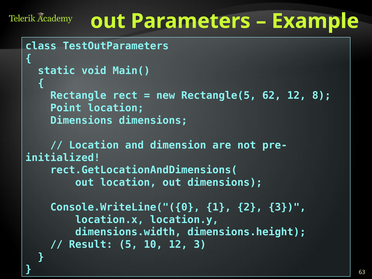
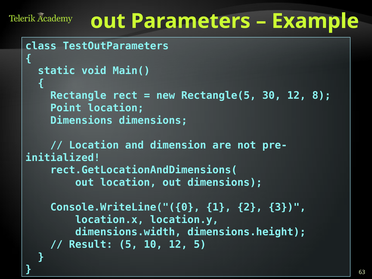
62: 62 -> 30
12 3: 3 -> 5
